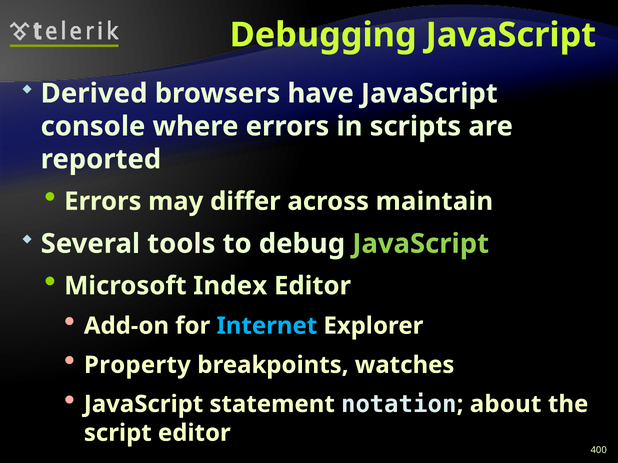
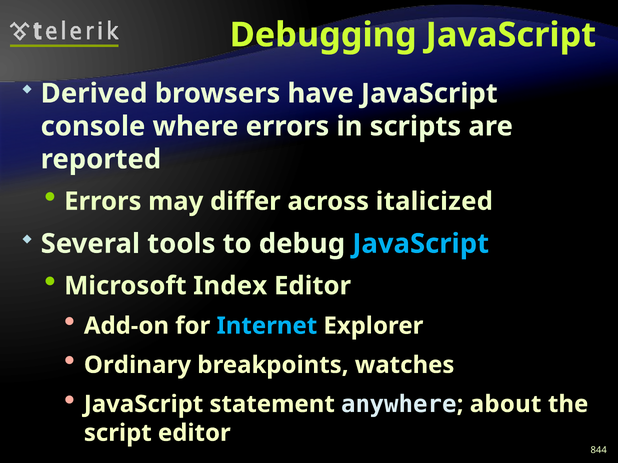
maintain: maintain -> italicized
JavaScript at (421, 244) colour: light green -> light blue
Property: Property -> Ordinary
notation: notation -> anywhere
400: 400 -> 844
